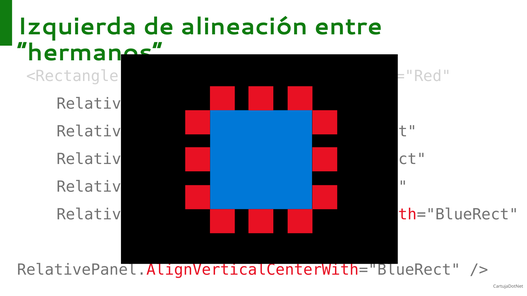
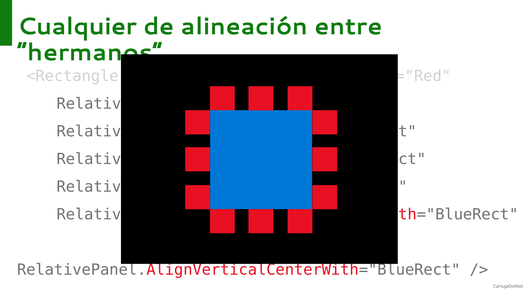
Izquierda: Izquierda -> Cualquier
